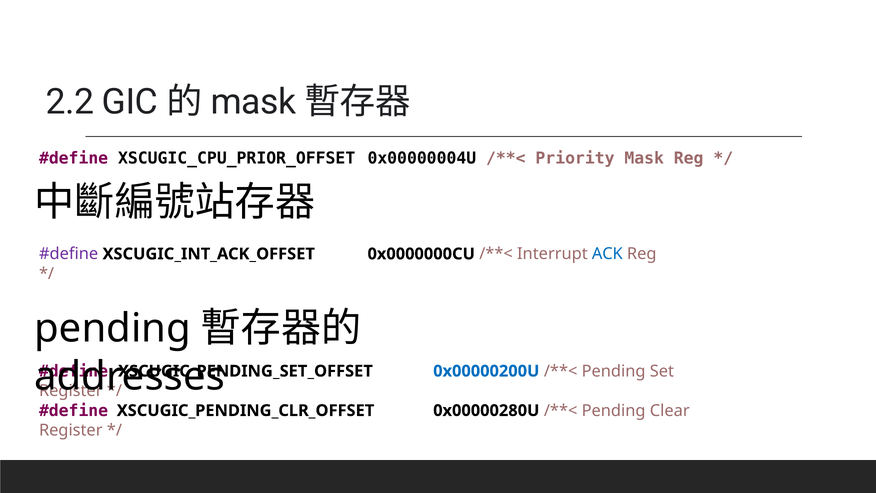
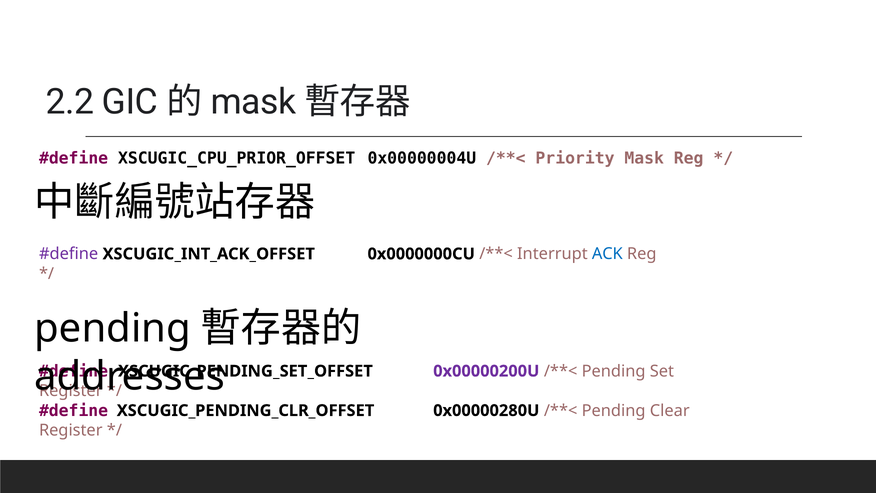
0x00000200U colour: blue -> purple
